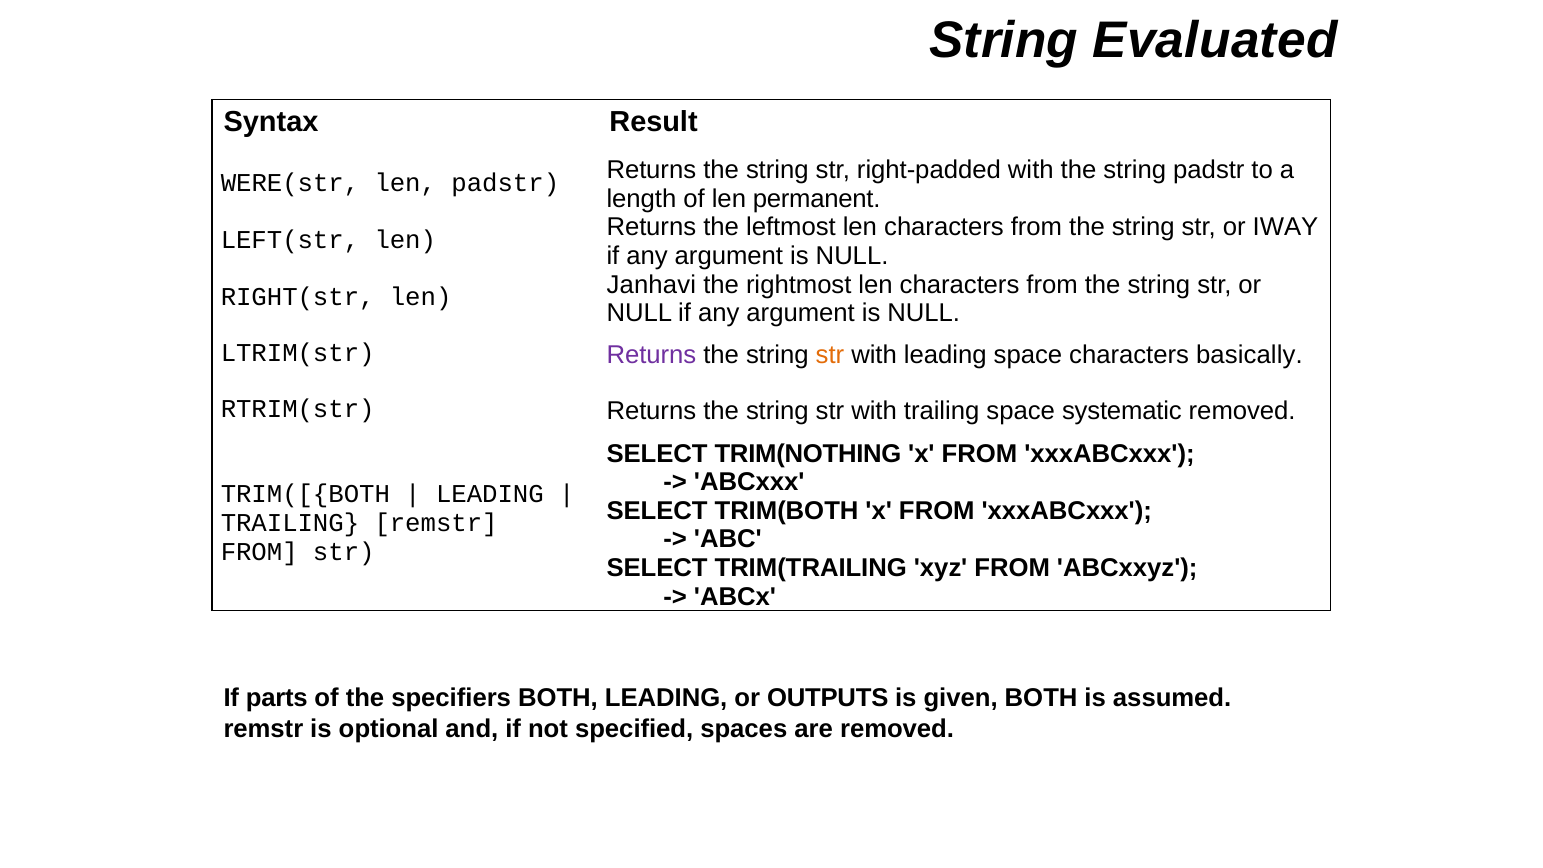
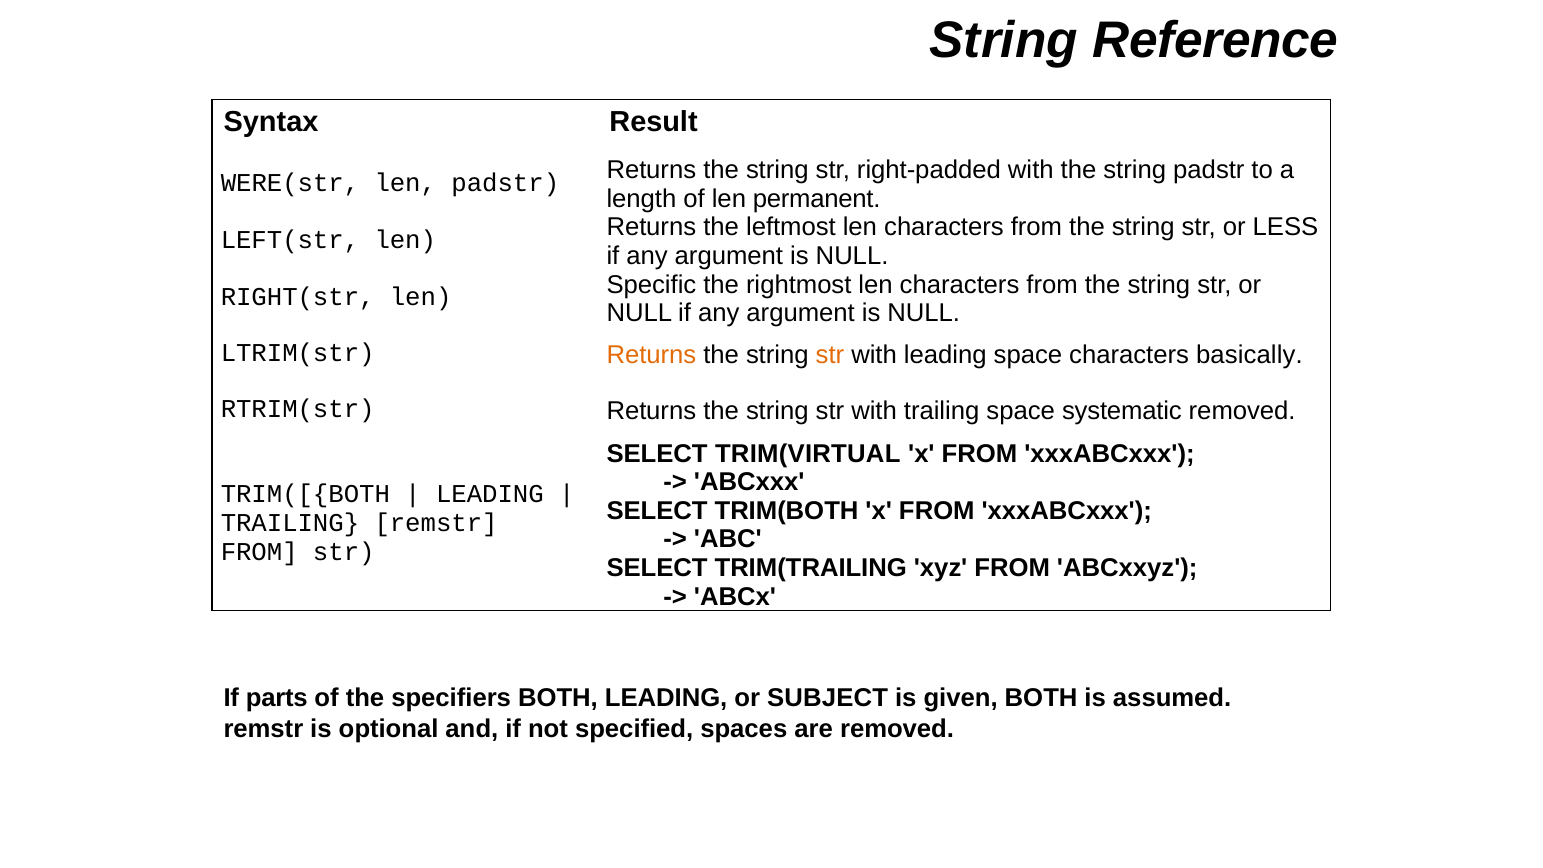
Evaluated: Evaluated -> Reference
IWAY: IWAY -> LESS
Janhavi: Janhavi -> Specific
Returns at (651, 356) colour: purple -> orange
TRIM(NOTHING: TRIM(NOTHING -> TRIM(VIRTUAL
OUTPUTS: OUTPUTS -> SUBJECT
